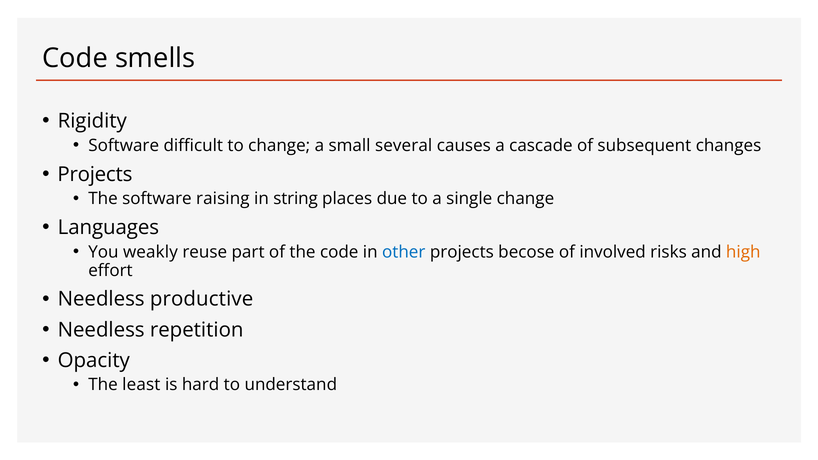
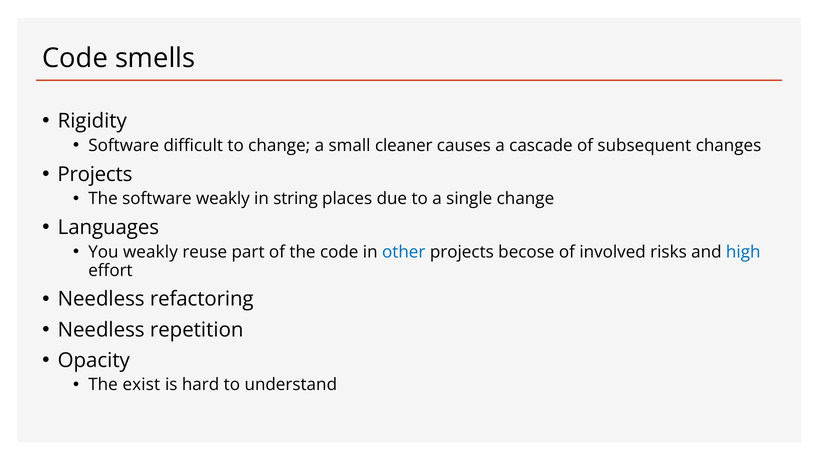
several: several -> cleaner
software raising: raising -> weakly
high colour: orange -> blue
productive: productive -> refactoring
least: least -> exist
